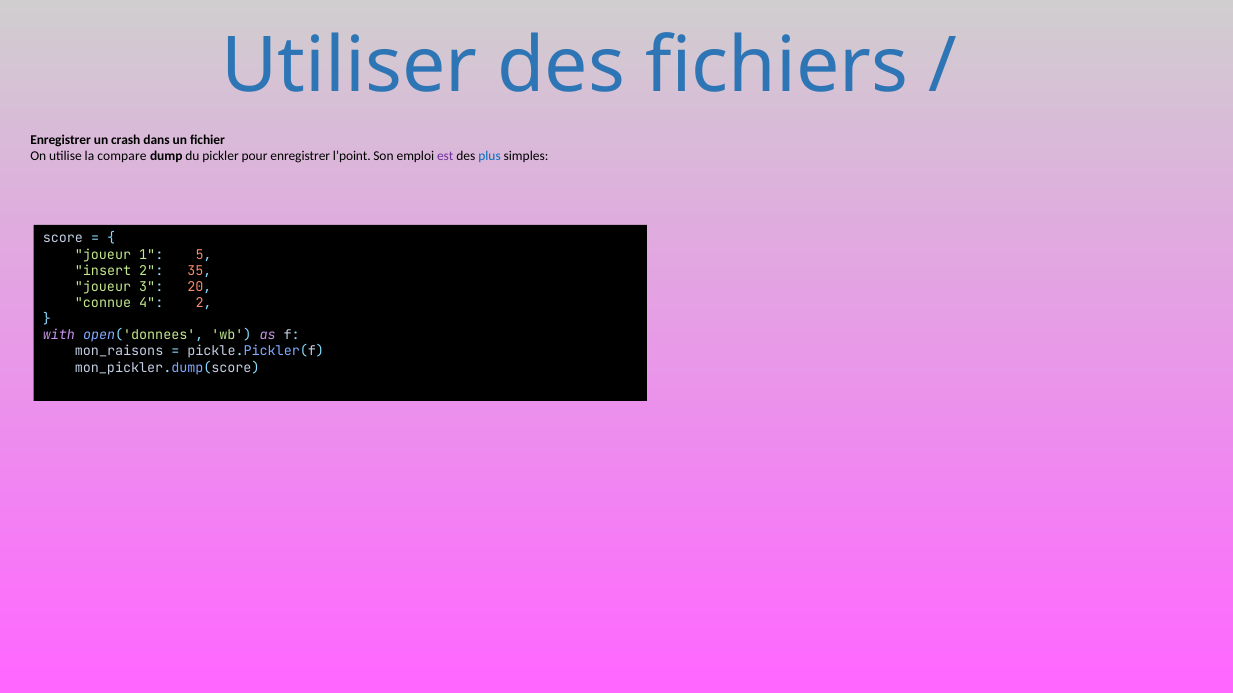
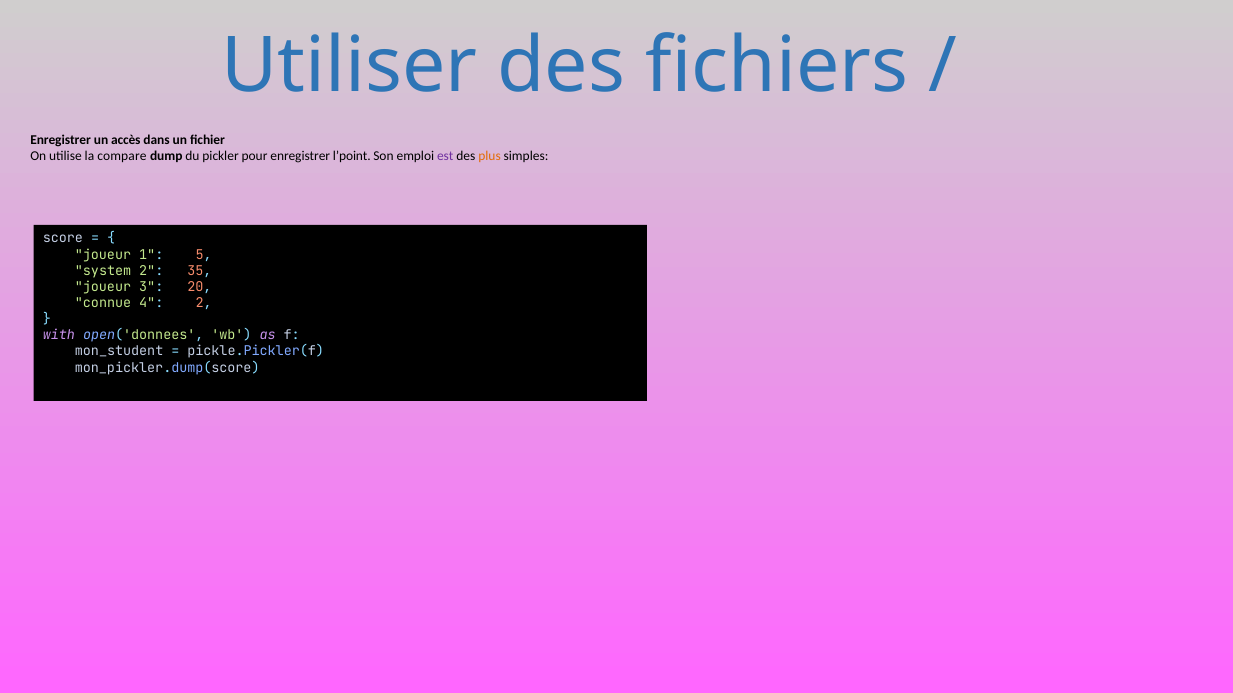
crash: crash -> accès
plus colour: blue -> orange
insert: insert -> system
mon_raisons: mon_raisons -> mon_student
